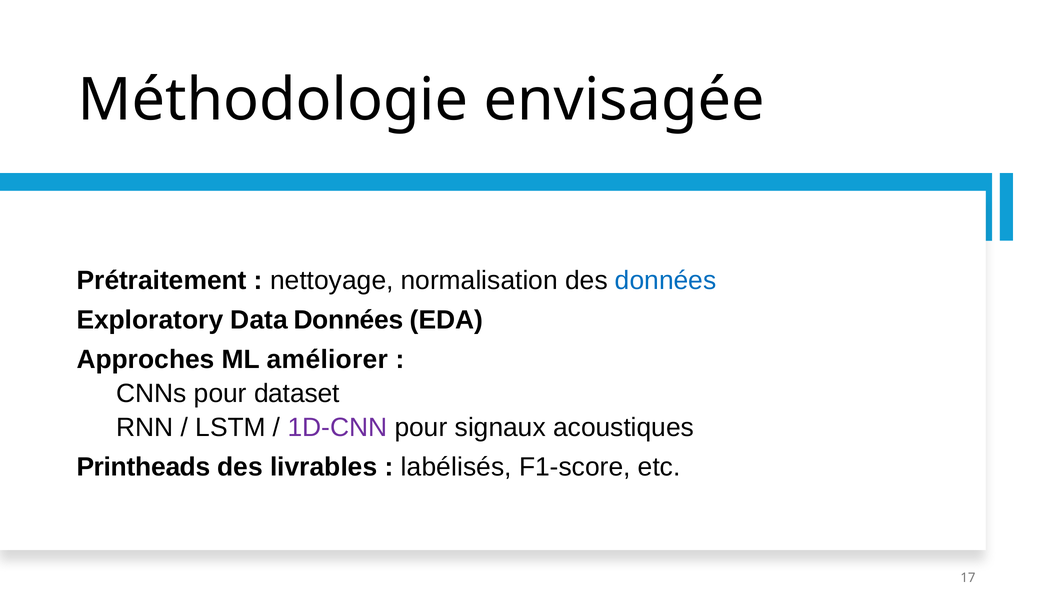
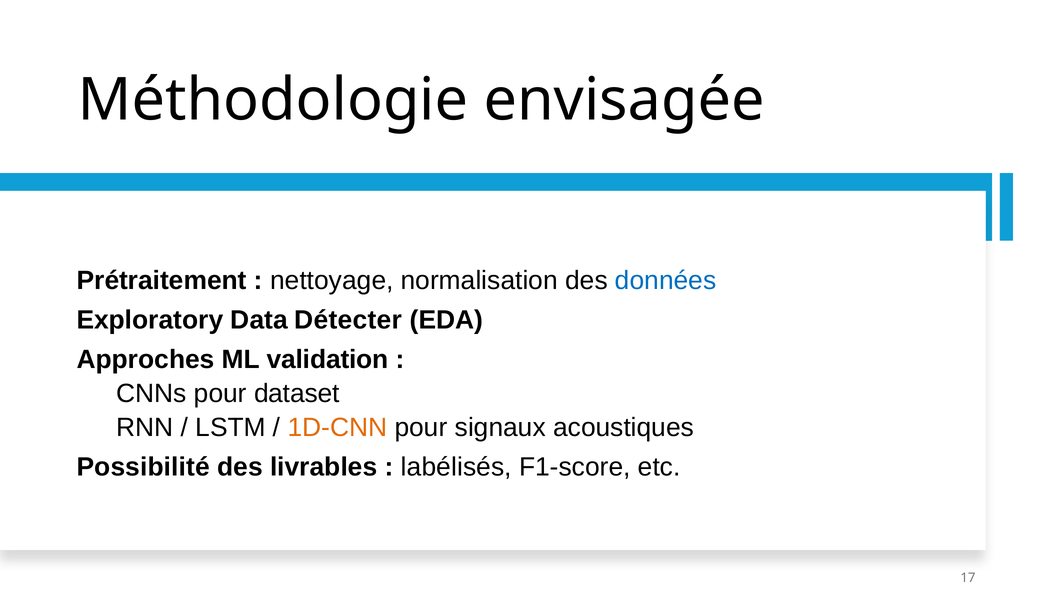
Data Données: Données -> Détecter
améliorer: améliorer -> validation
1D-CNN colour: purple -> orange
Printheads: Printheads -> Possibilité
